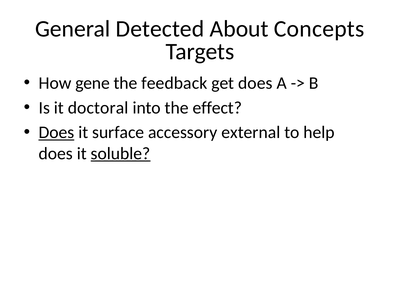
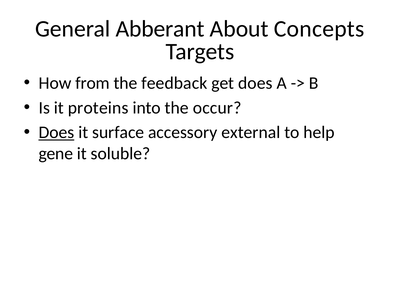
Detected: Detected -> Abberant
gene: gene -> from
doctoral: doctoral -> proteins
effect: effect -> occur
does at (56, 153): does -> gene
soluble underline: present -> none
